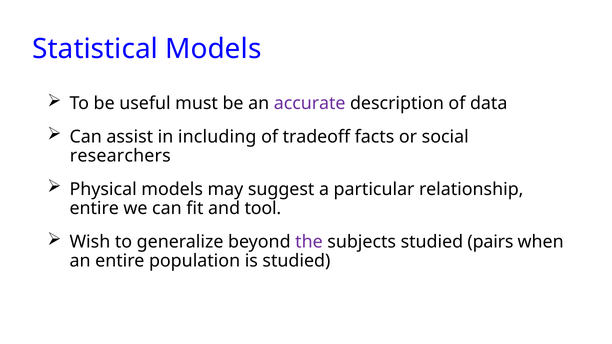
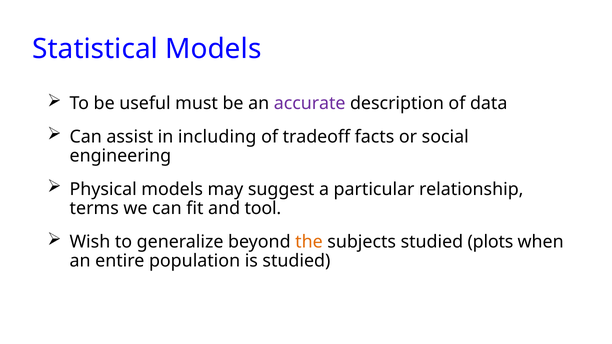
researchers: researchers -> engineering
entire at (94, 209): entire -> terms
the colour: purple -> orange
pairs: pairs -> plots
